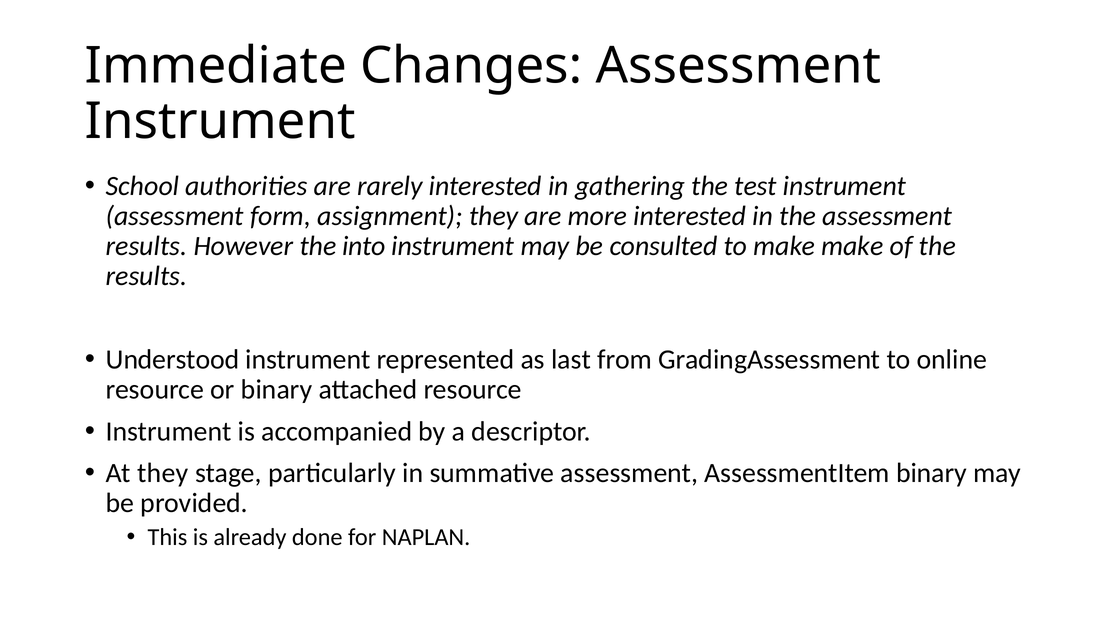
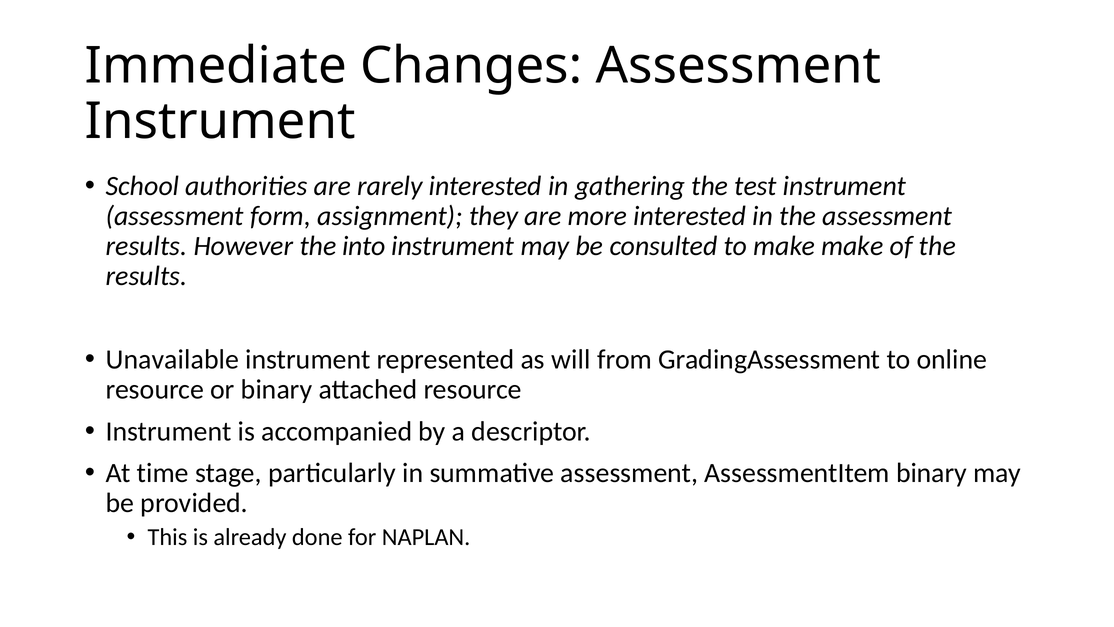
Understood: Understood -> Unavailable
last: last -> will
At they: they -> time
